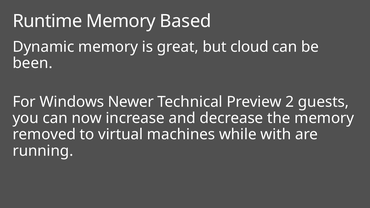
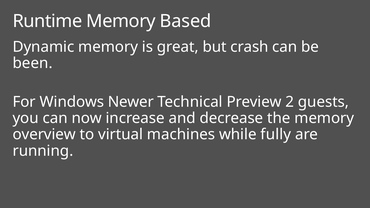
cloud: cloud -> crash
removed: removed -> overview
with: with -> fully
